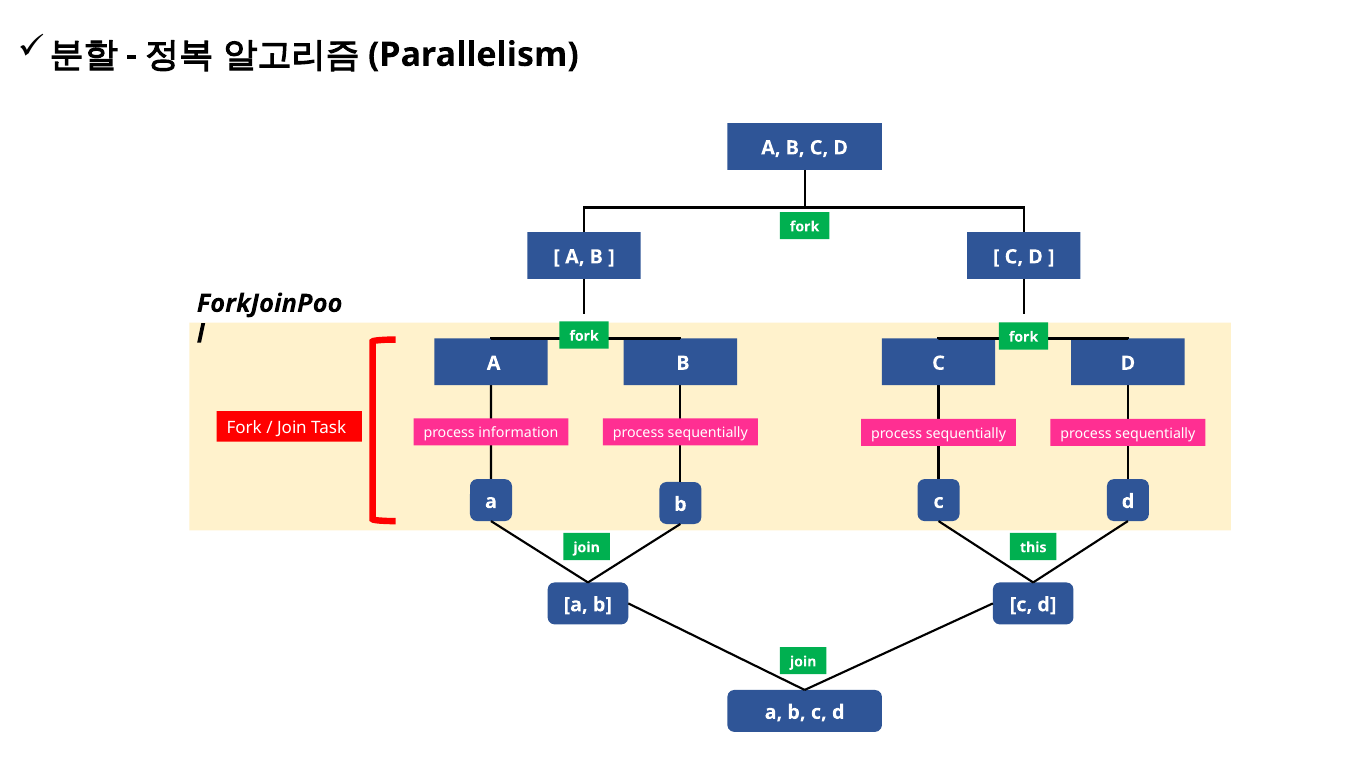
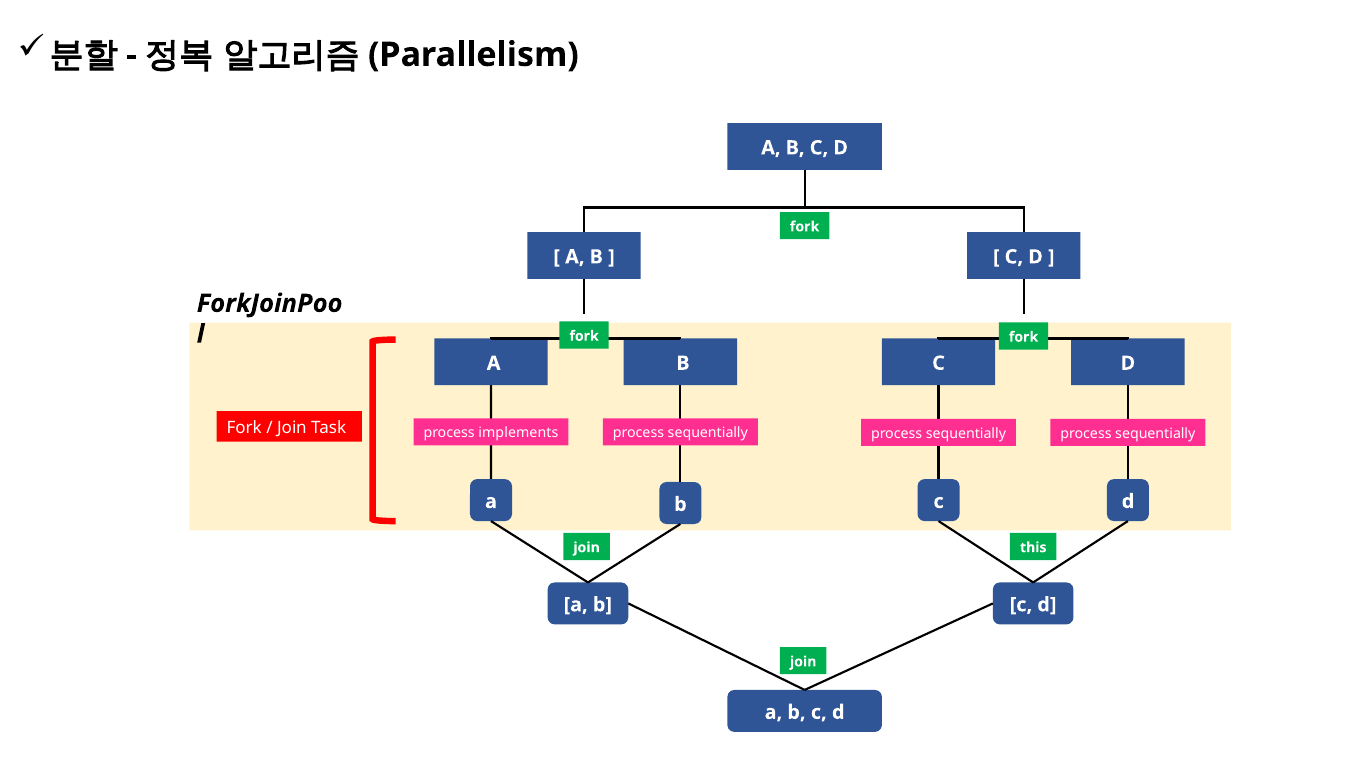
information: information -> implements
